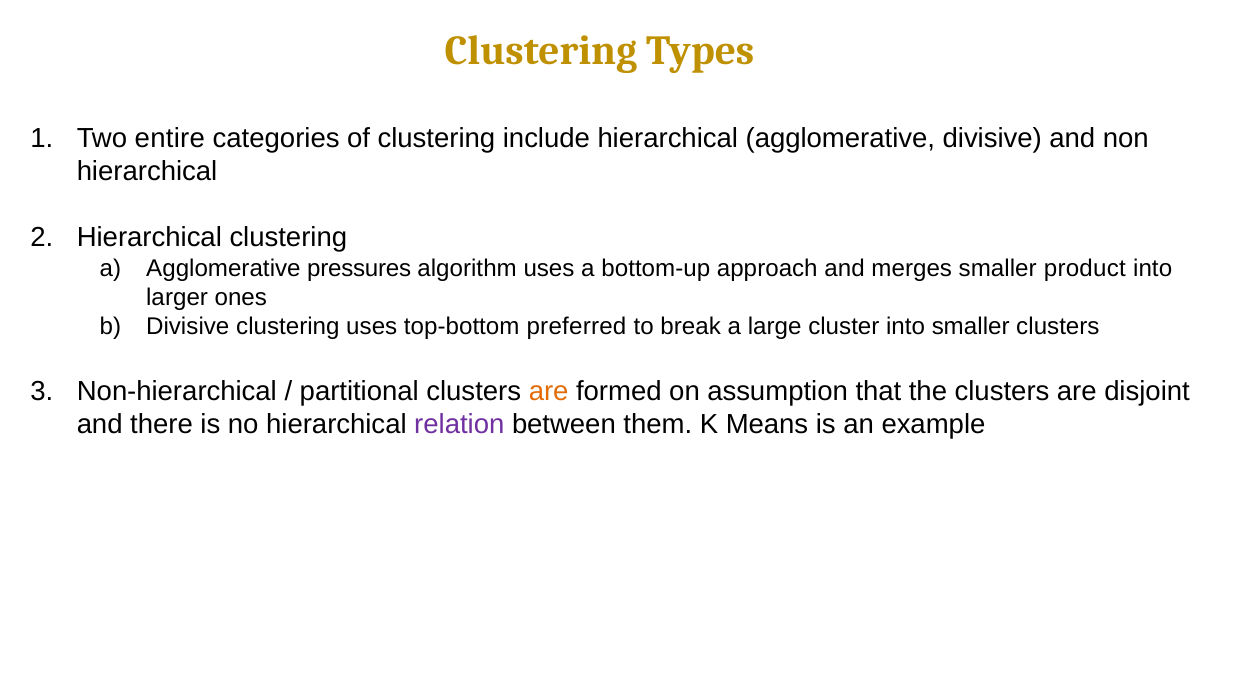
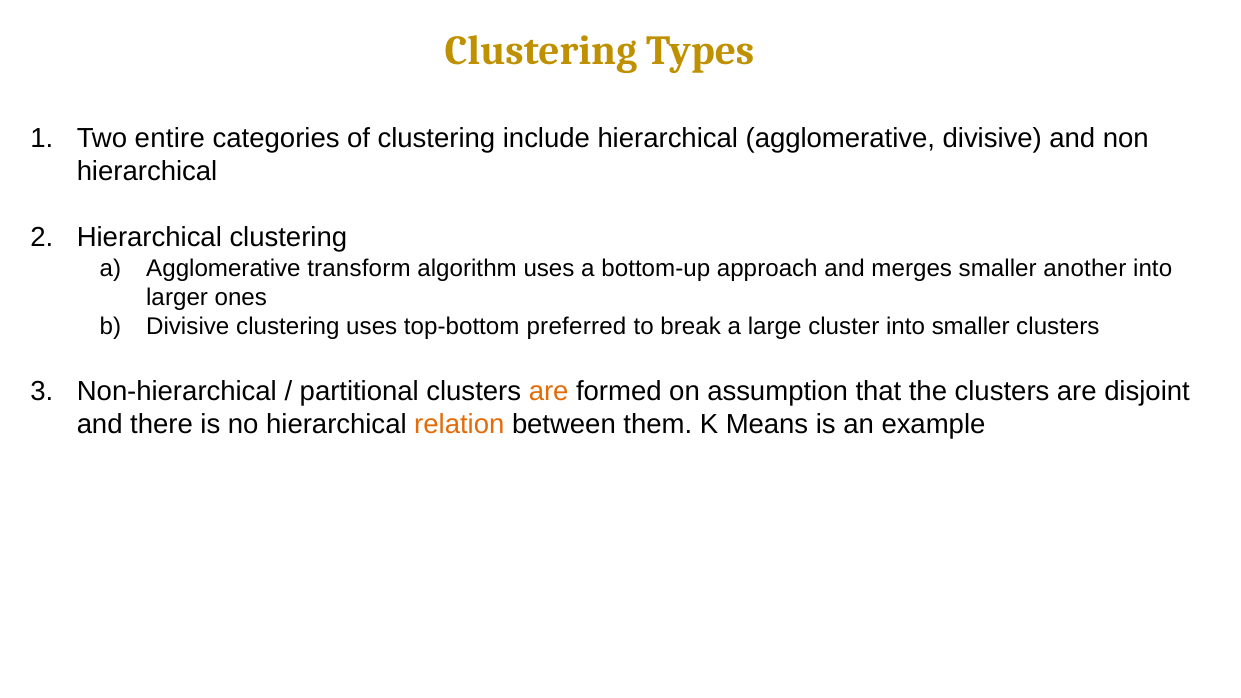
pressures: pressures -> transform
product: product -> another
relation colour: purple -> orange
